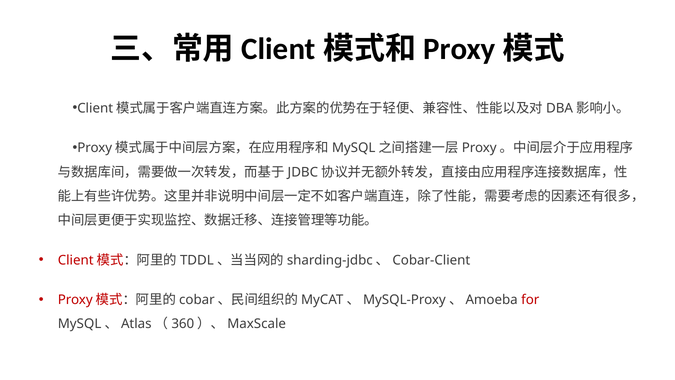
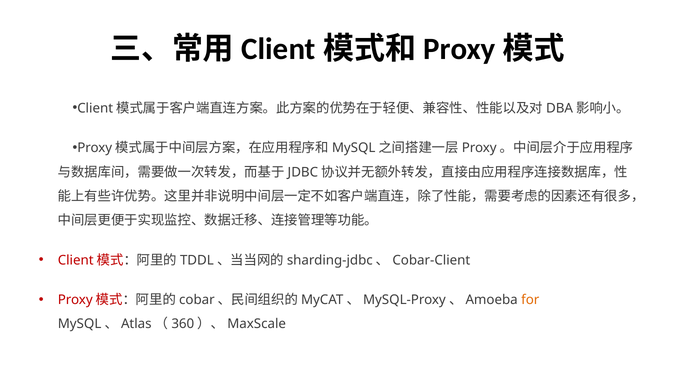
for colour: red -> orange
